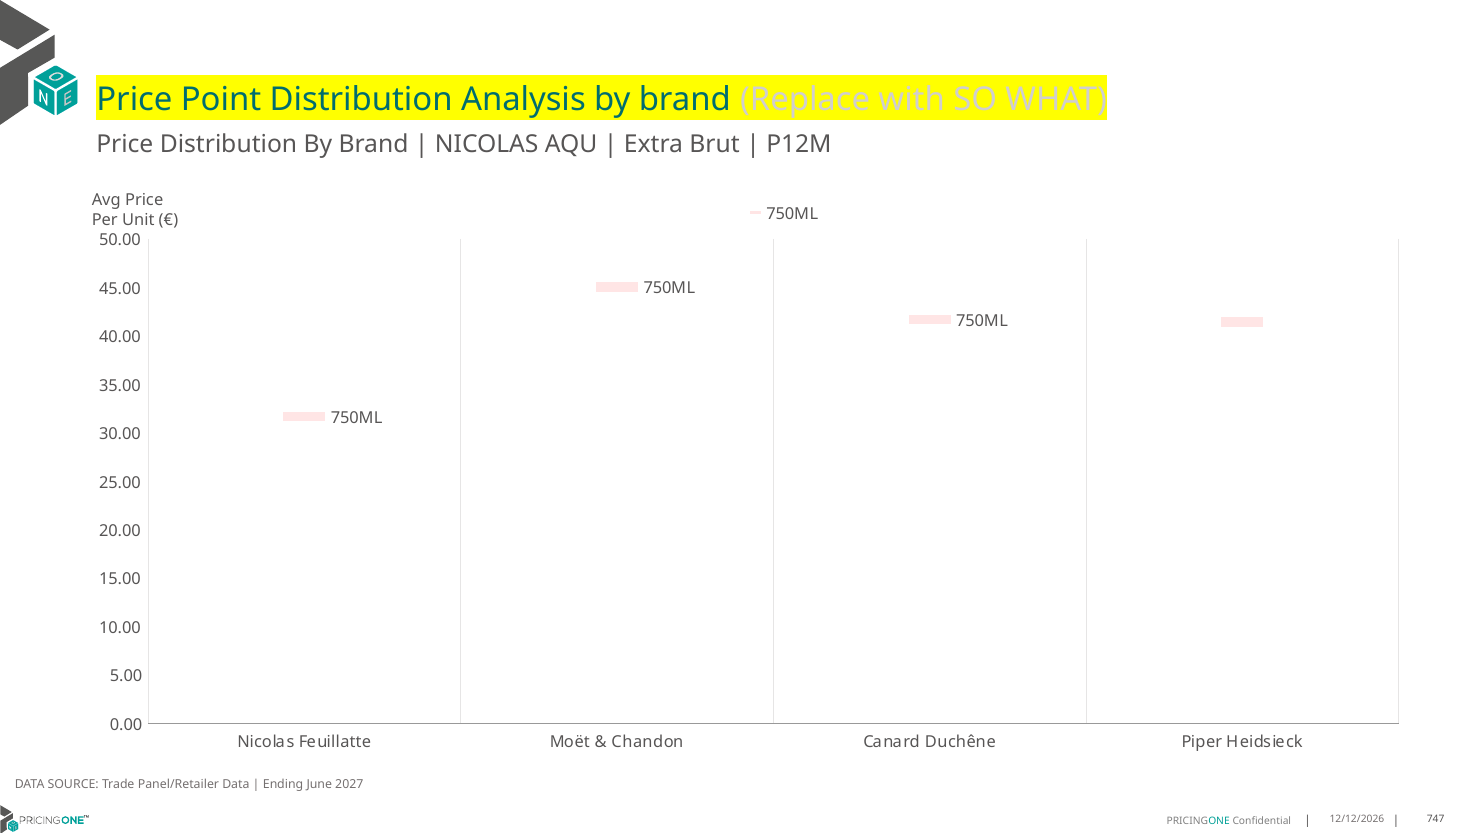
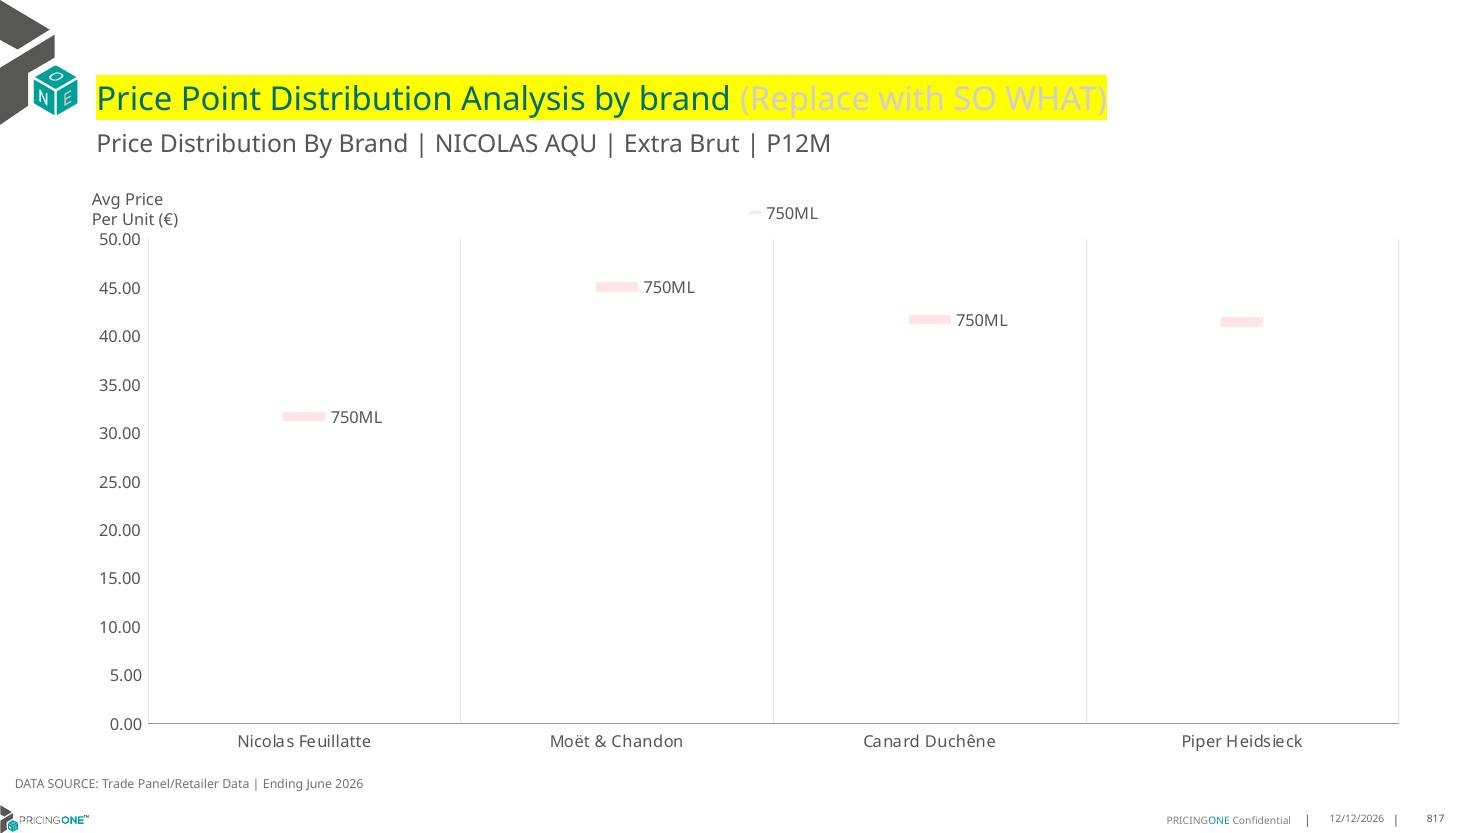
2027: 2027 -> 2026
747: 747 -> 817
